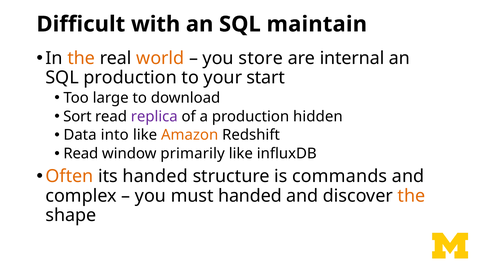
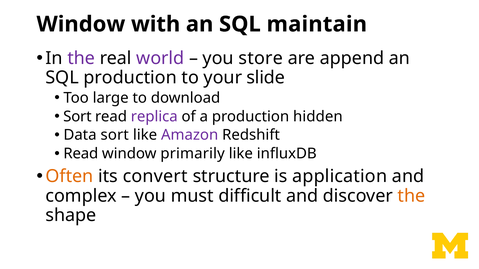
Difficult at (81, 24): Difficult -> Window
the at (81, 58) colour: orange -> purple
world colour: orange -> purple
internal: internal -> append
start: start -> slide
Data into: into -> sort
Amazon colour: orange -> purple
its handed: handed -> convert
commands: commands -> application
must handed: handed -> difficult
